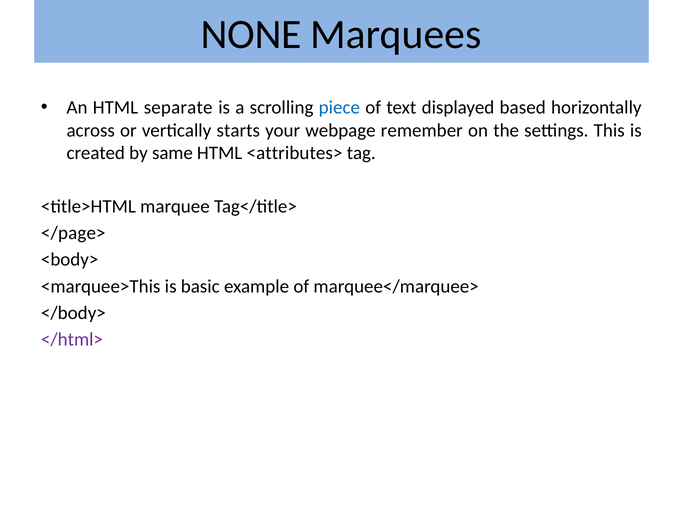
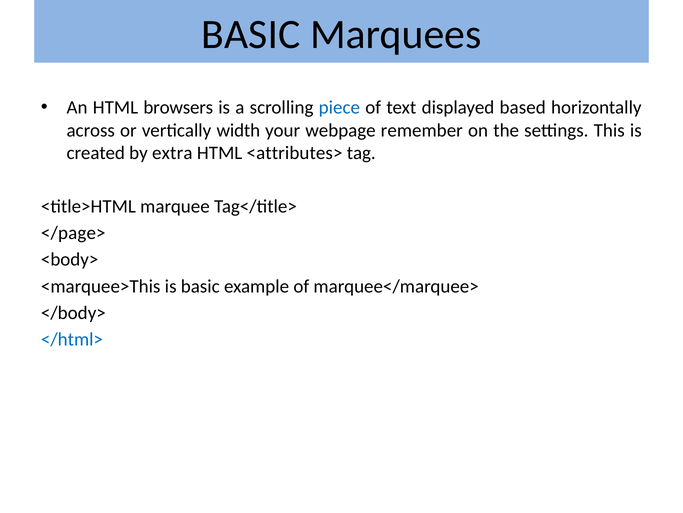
NONE at (251, 34): NONE -> BASIC
separate: separate -> browsers
starts: starts -> width
same: same -> extra
</html> colour: purple -> blue
